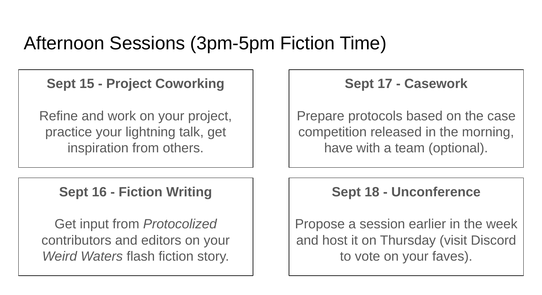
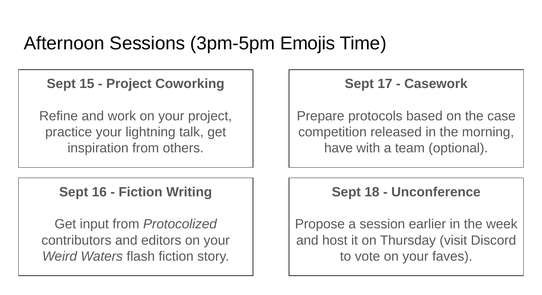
3pm-5pm Fiction: Fiction -> Emojis
